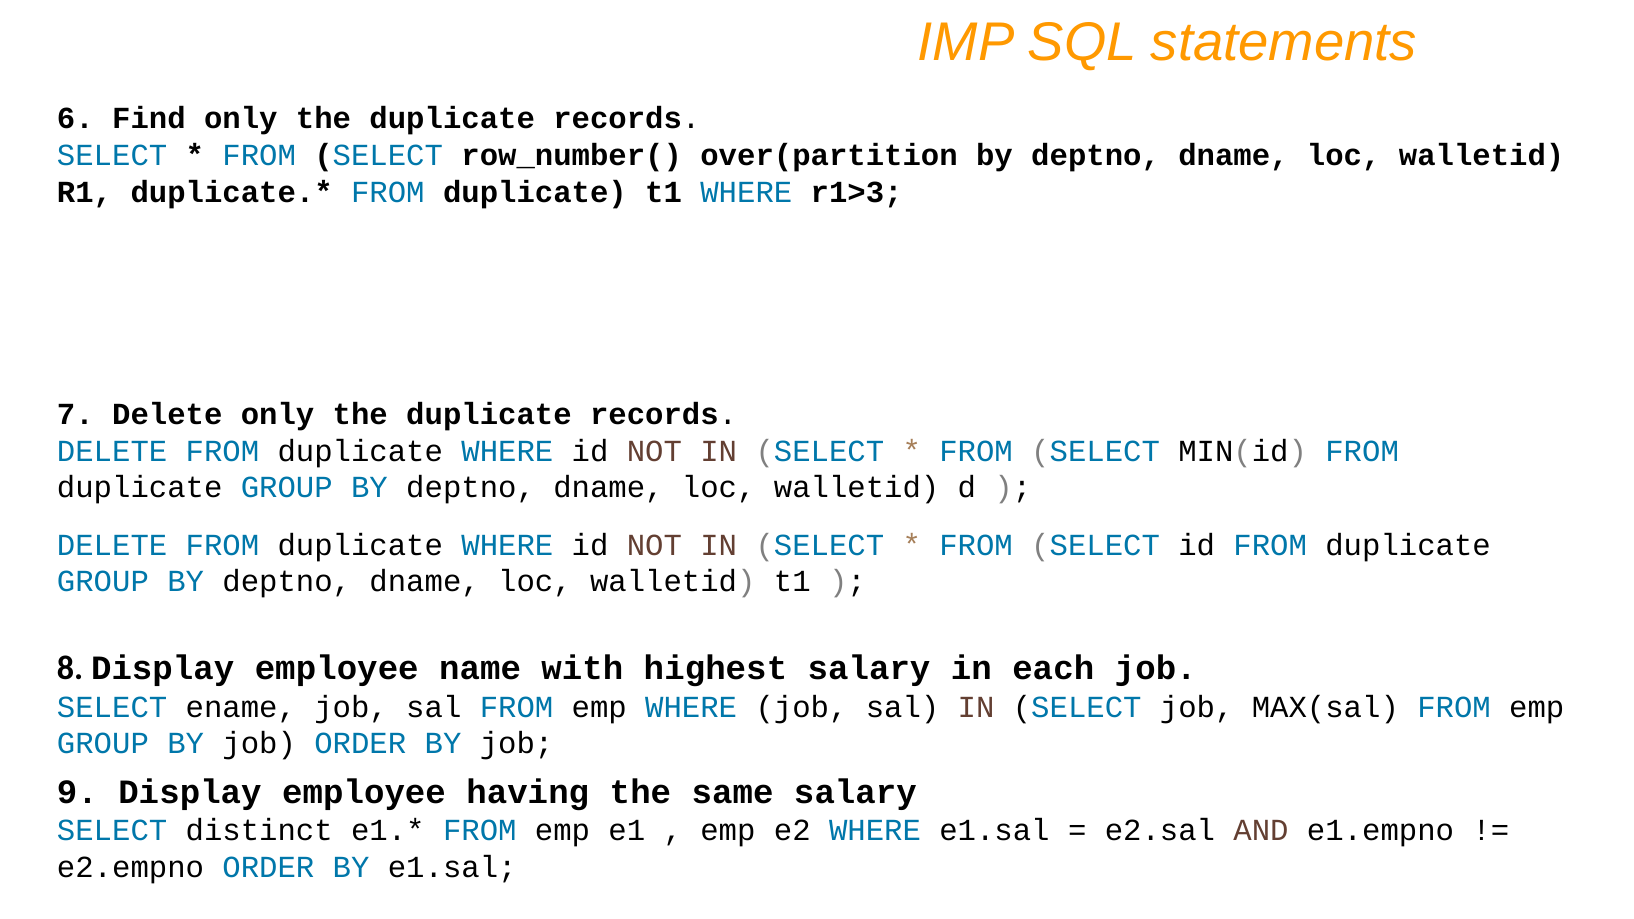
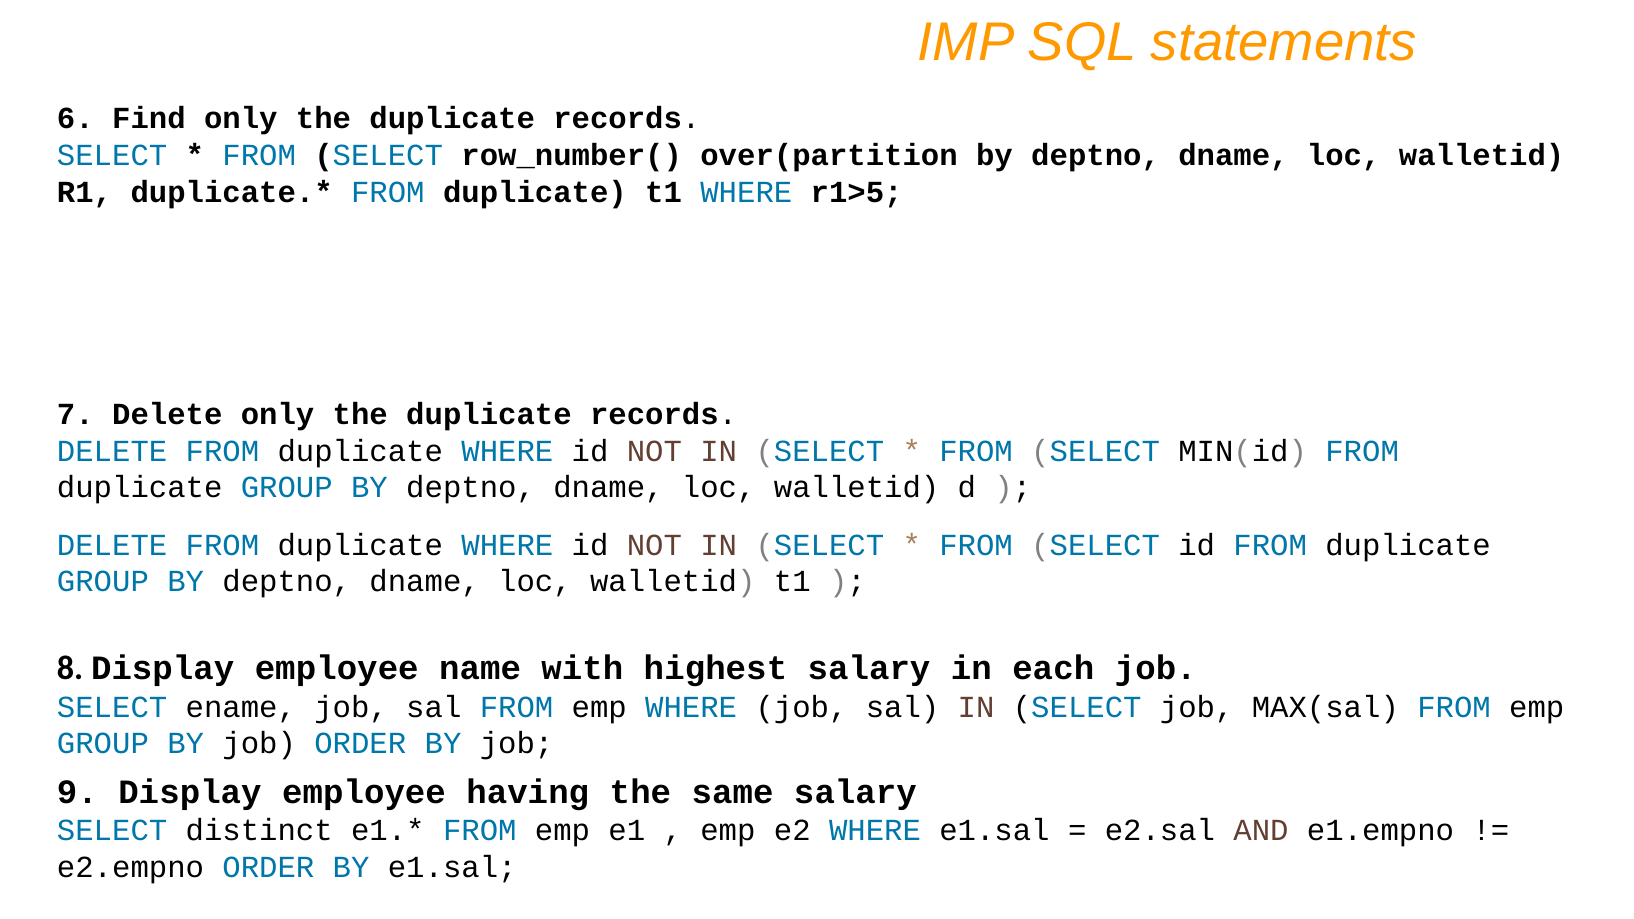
r1>3: r1>3 -> r1>5
